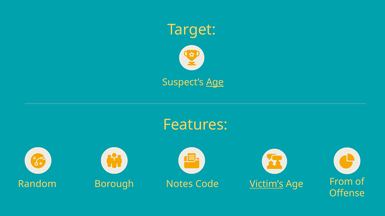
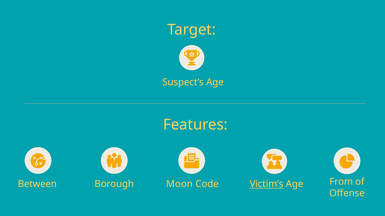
Age at (215, 82) underline: present -> none
Random: Random -> Between
Notes: Notes -> Moon
